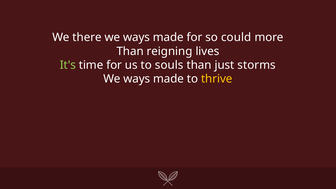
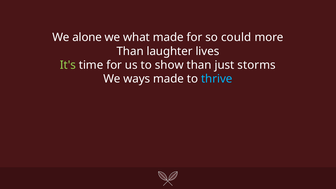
there: there -> alone
ways at (137, 37): ways -> what
reigning: reigning -> laughter
souls: souls -> show
thrive colour: yellow -> light blue
